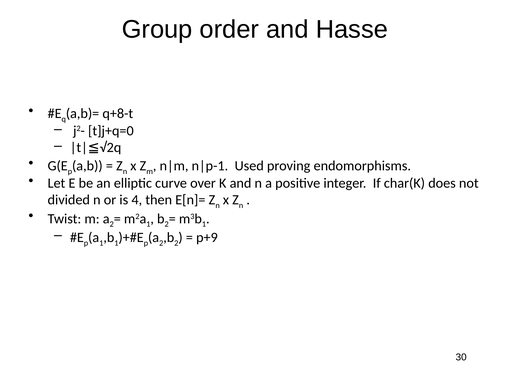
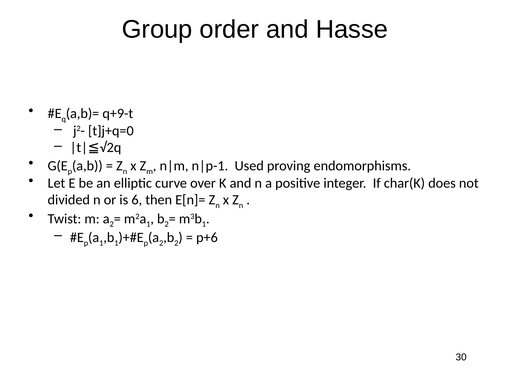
q+8-t: q+8-t -> q+9-t
4: 4 -> 6
p+9: p+9 -> p+6
